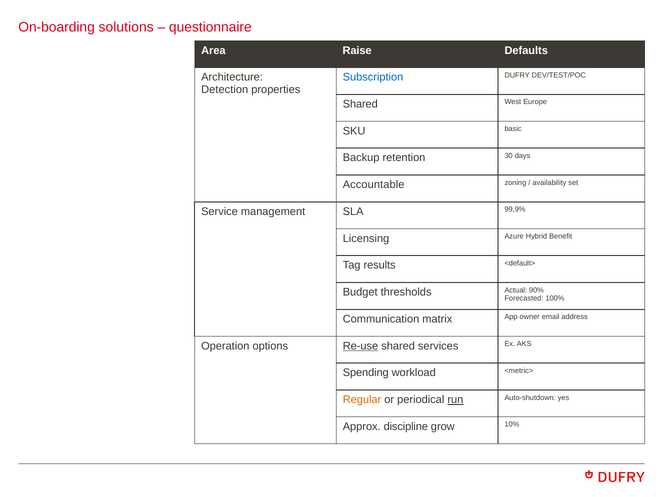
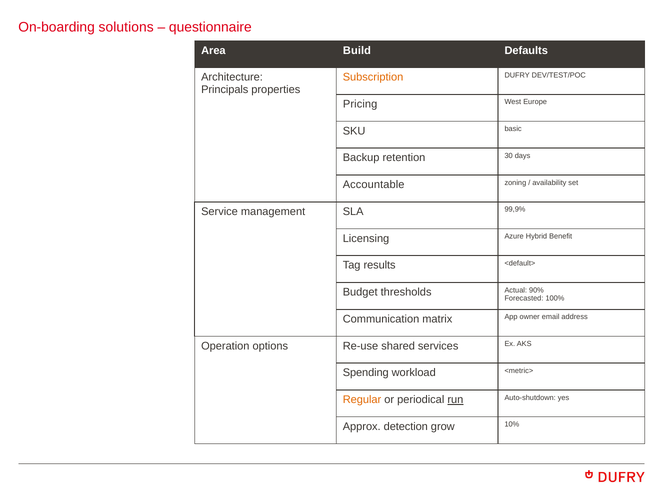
Raise: Raise -> Build
Subscription colour: blue -> orange
Detection: Detection -> Principals
Shared at (360, 104): Shared -> Pricing
Re-use underline: present -> none
discipline: discipline -> detection
